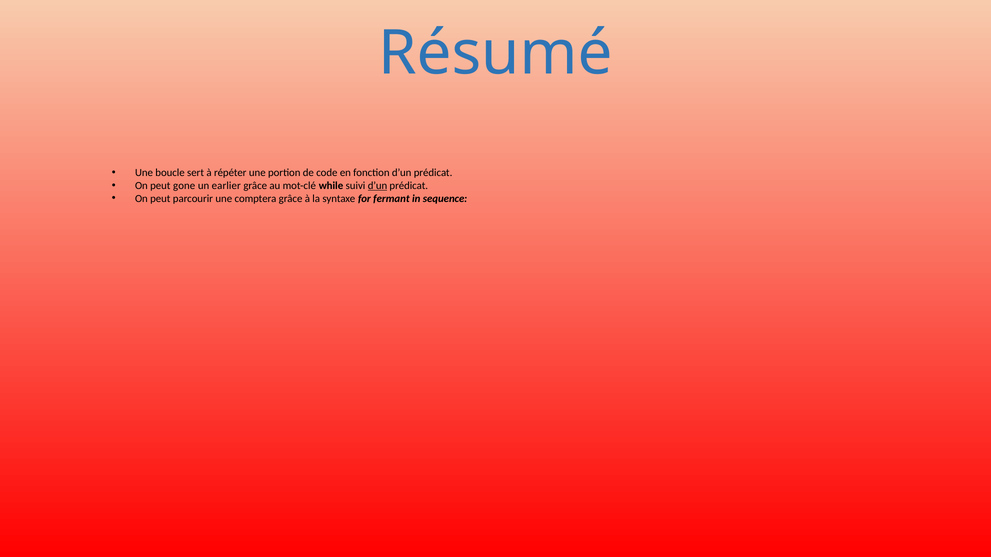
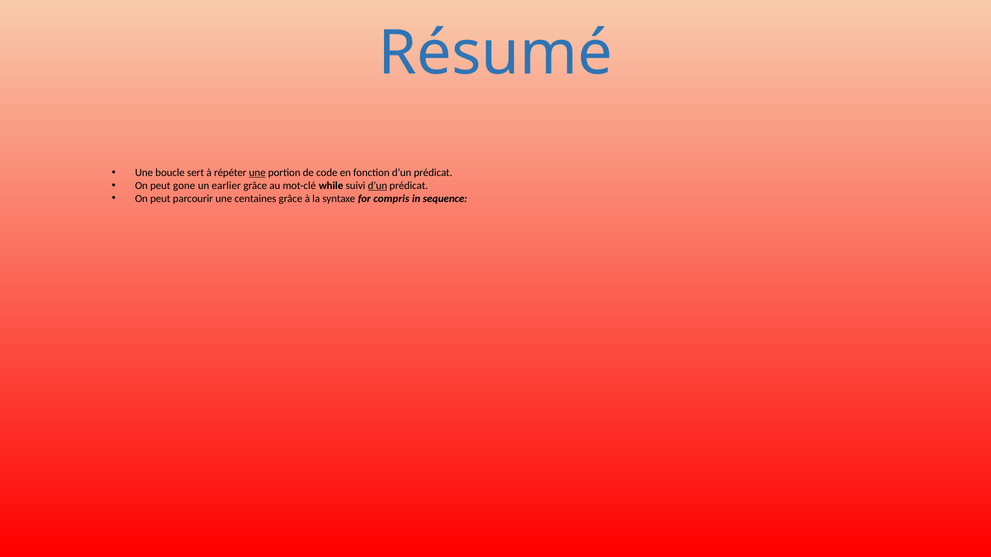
une at (257, 173) underline: none -> present
comptera: comptera -> centaines
fermant: fermant -> compris
